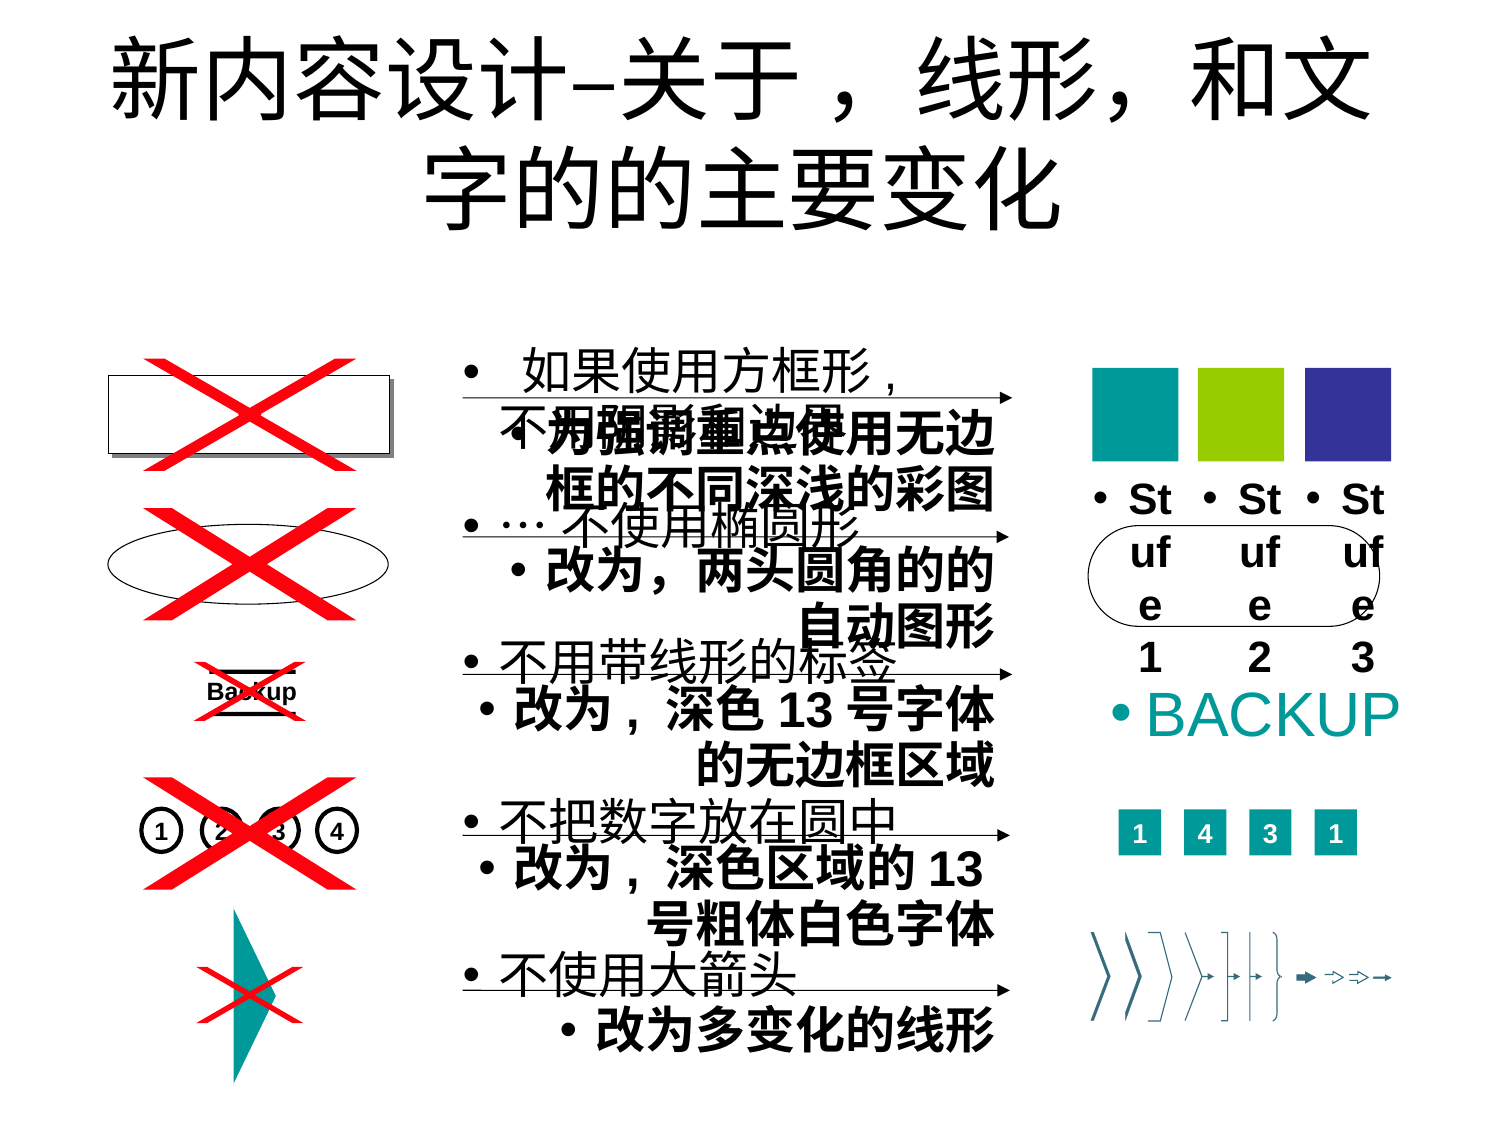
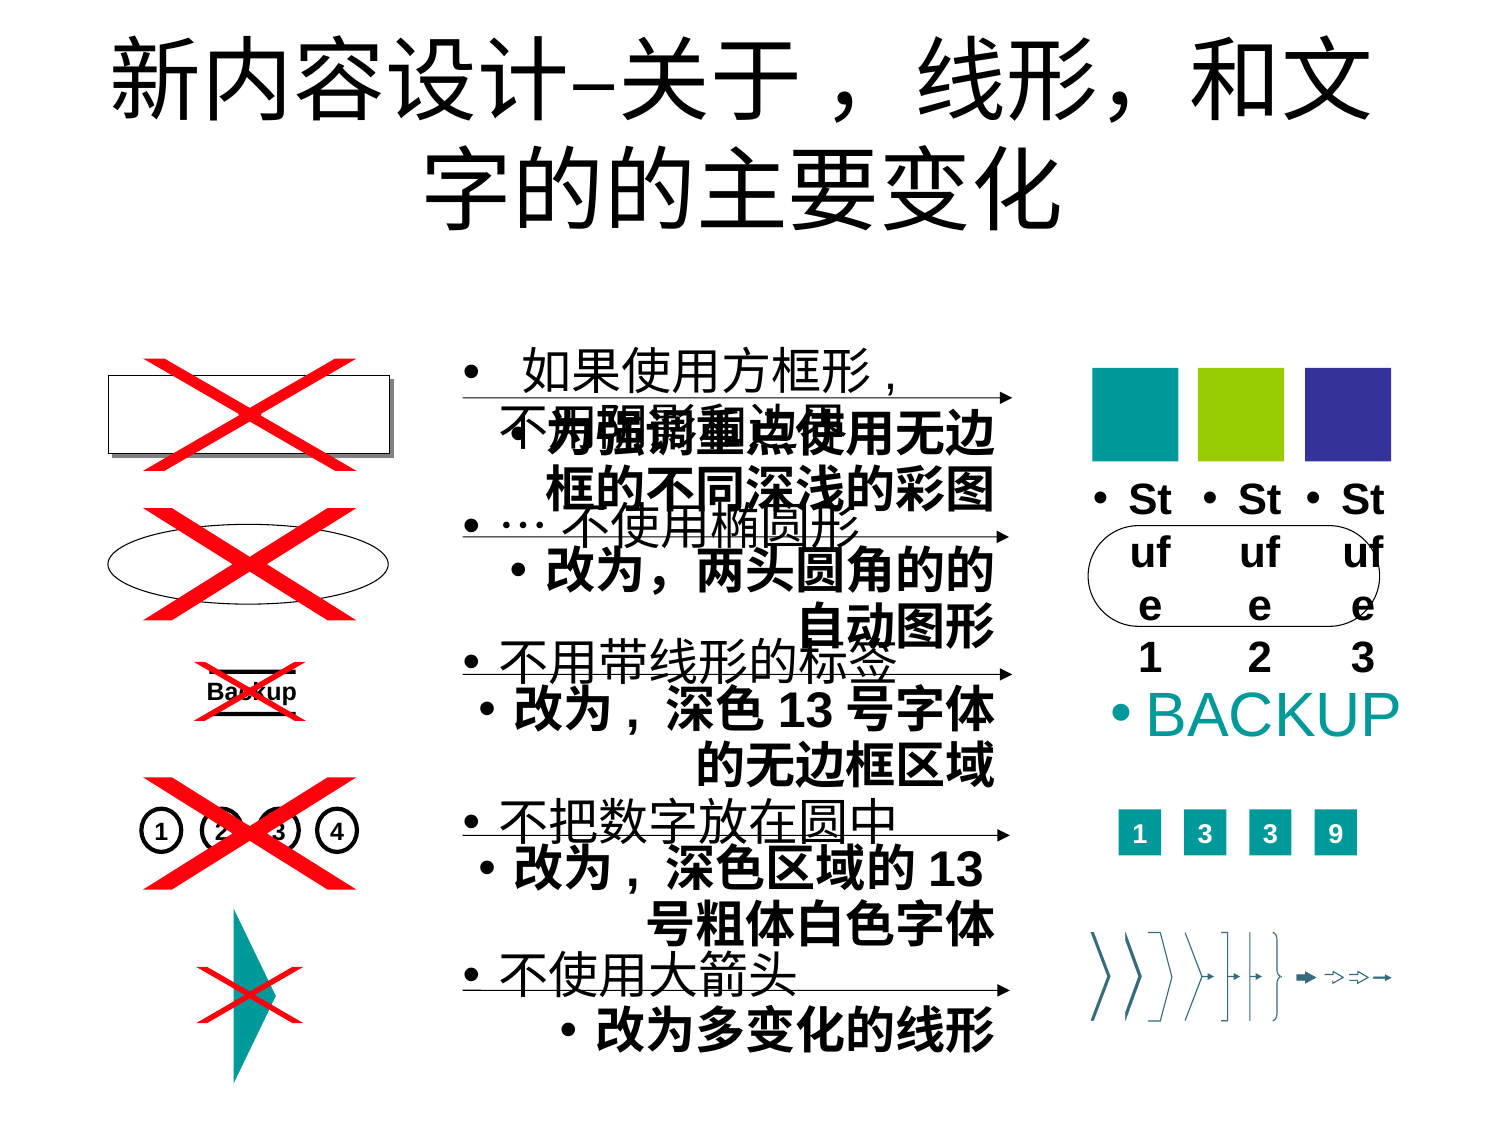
1 4: 4 -> 3
3 1: 1 -> 9
